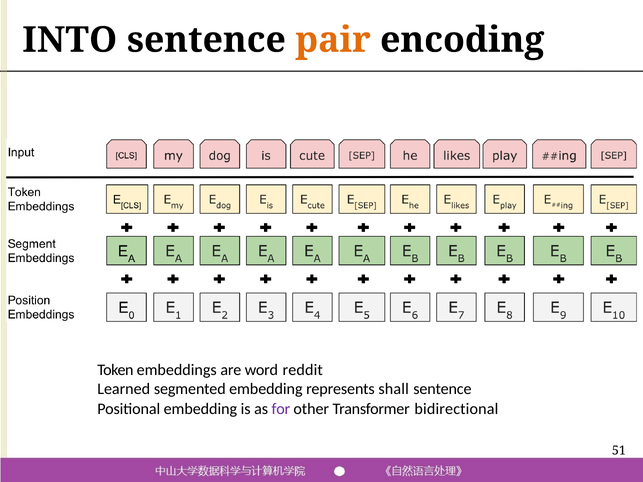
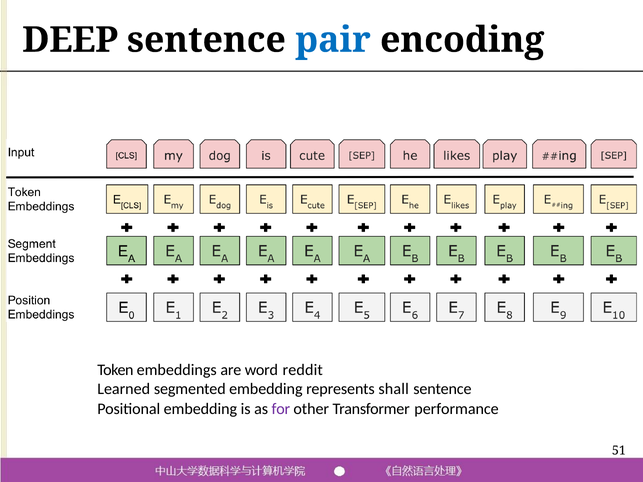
INTO: INTO -> DEEP
pair colour: orange -> blue
bidirectional: bidirectional -> performance
